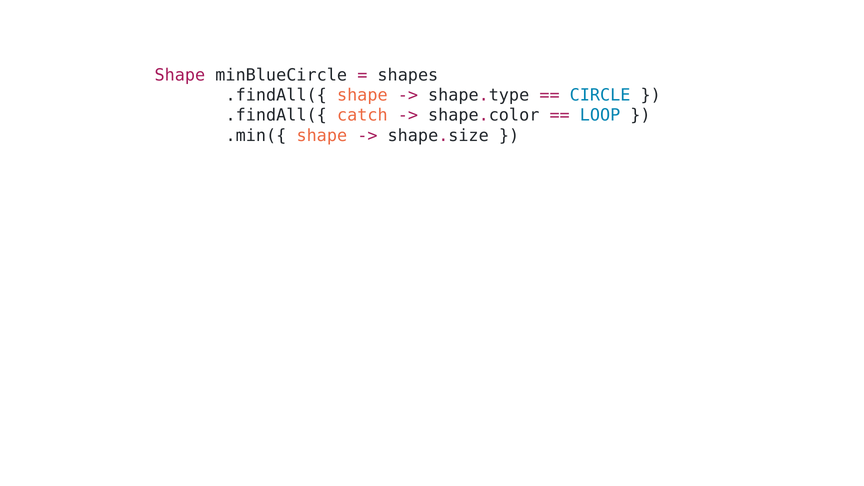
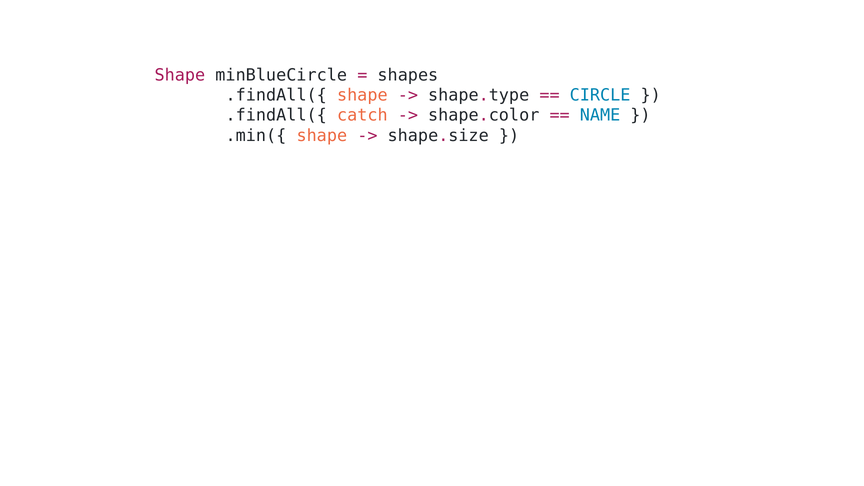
LOOP: LOOP -> NAME
